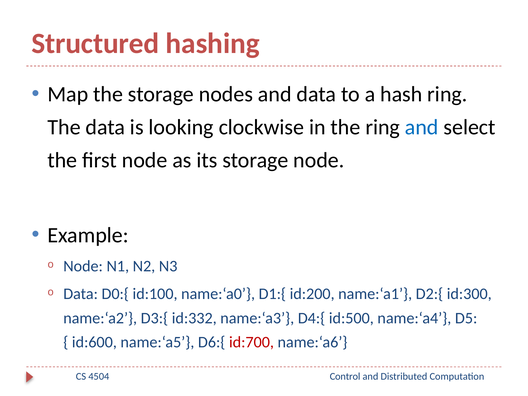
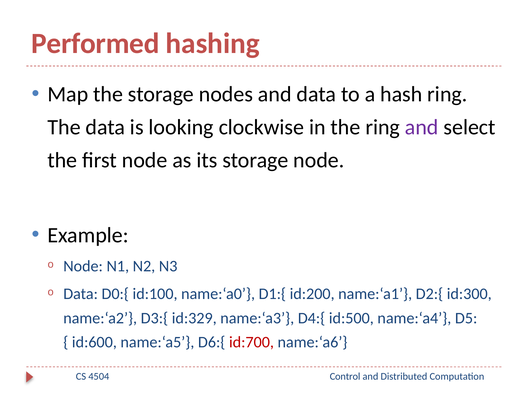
Structured: Structured -> Performed
and at (422, 127) colour: blue -> purple
id:332: id:332 -> id:329
